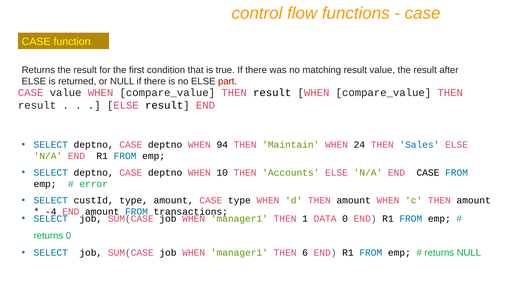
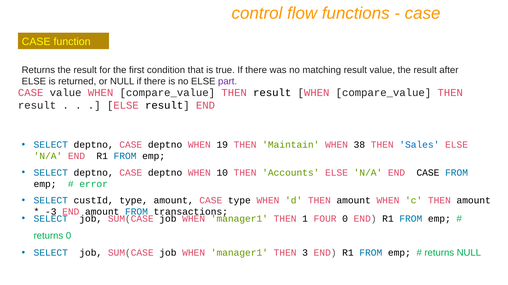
part colour: red -> purple
94: 94 -> 19
24: 24 -> 38
-4: -4 -> -3
DATA: DATA -> FOUR
6: 6 -> 3
